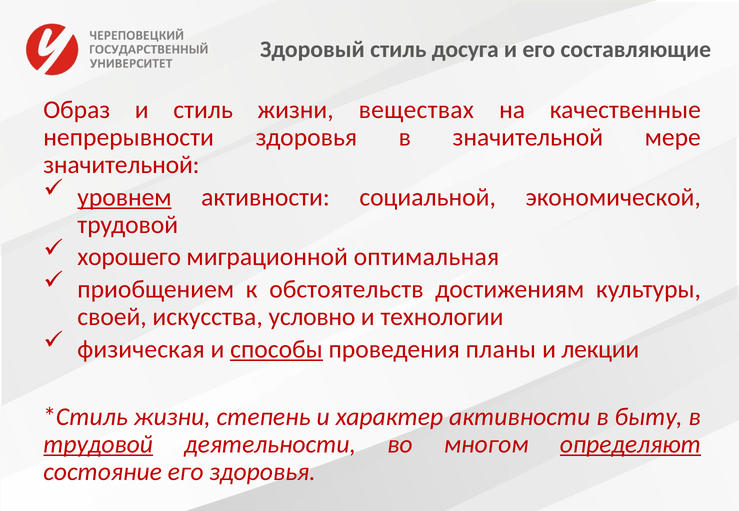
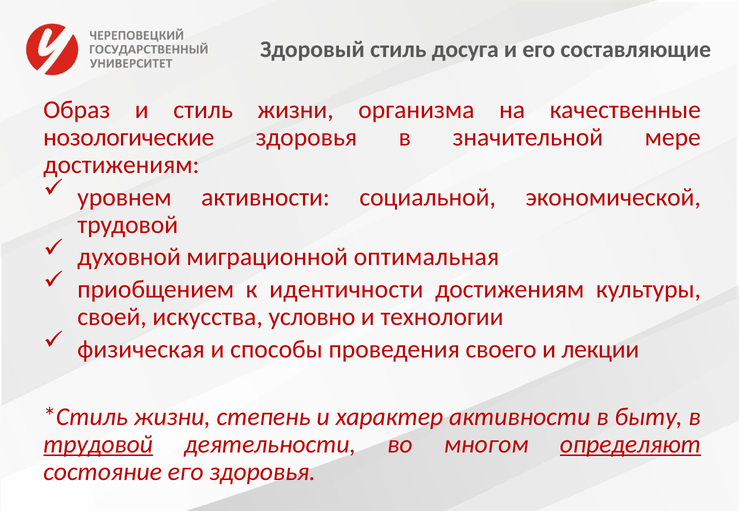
веществах: веществах -> организма
непрерывности: непрерывности -> нозологические
значительной at (121, 165): значительной -> достижениям
уровнем underline: present -> none
хорошего: хорошего -> духовной
обстоятельств: обстоятельств -> идентичности
способы underline: present -> none
планы: планы -> своего
